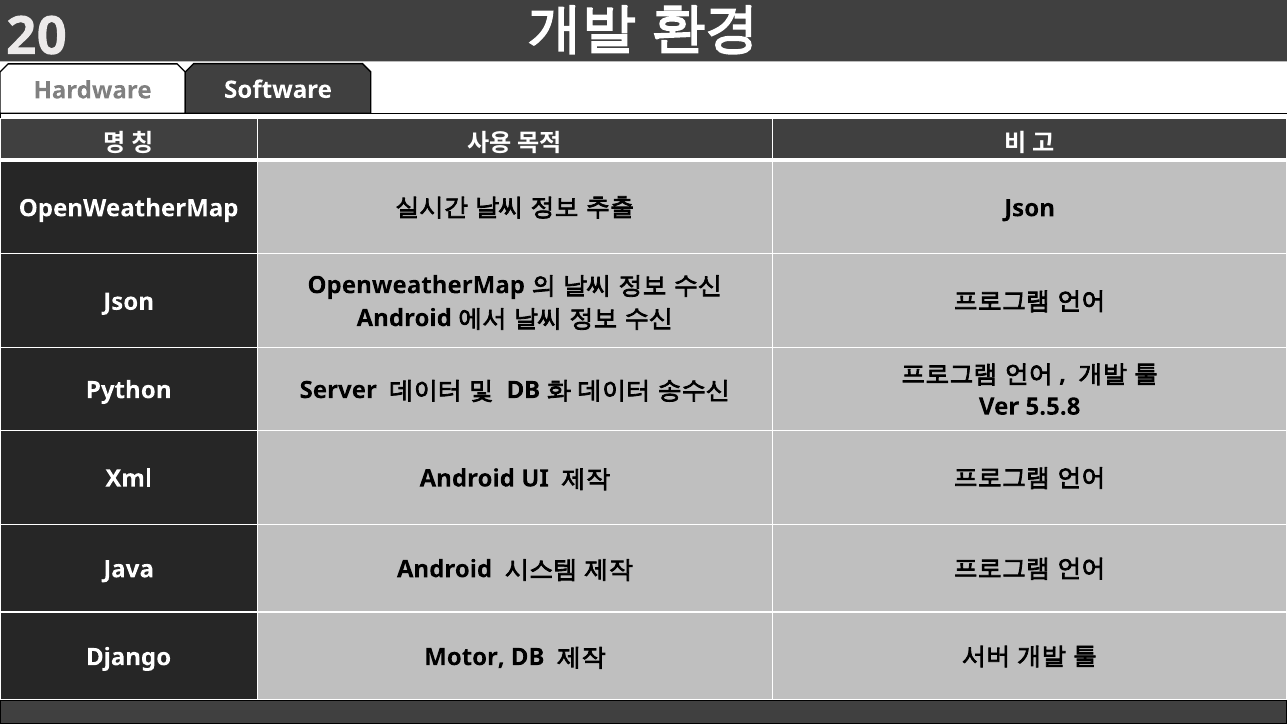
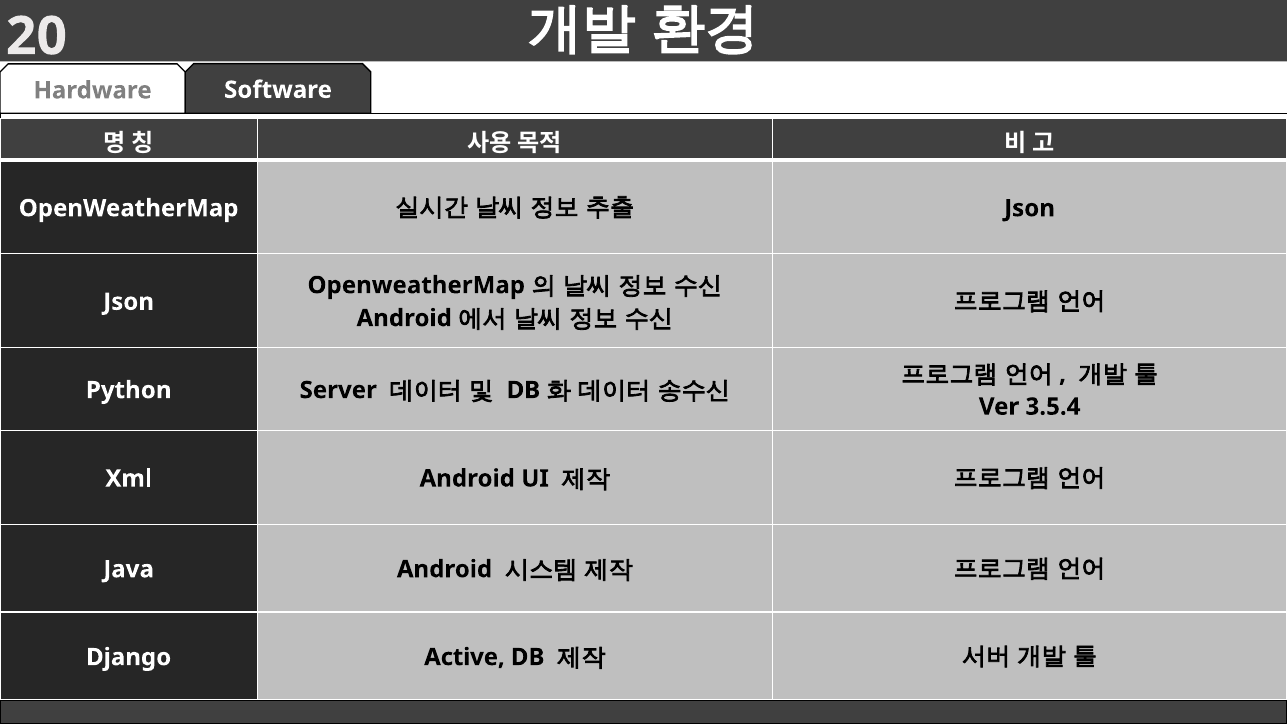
5.5.8: 5.5.8 -> 3.5.4
Motor: Motor -> Active
